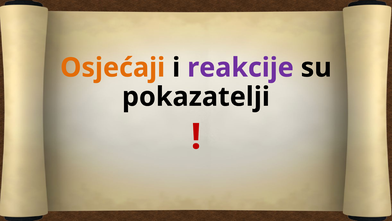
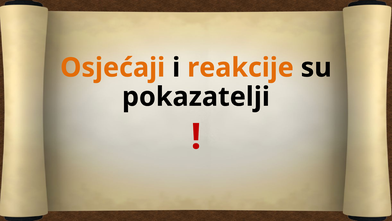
reakcije colour: purple -> orange
